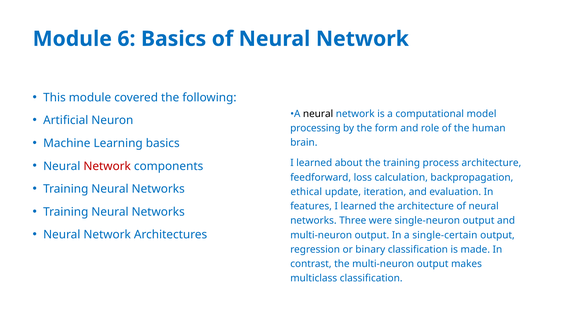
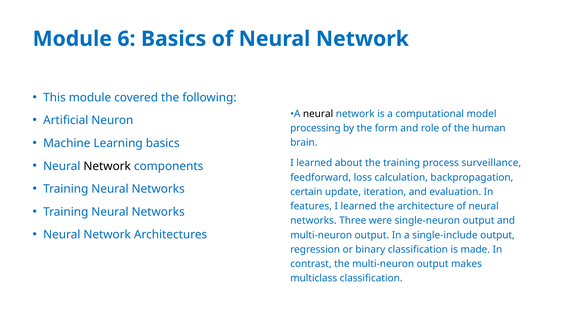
Network at (107, 166) colour: red -> black
process architecture: architecture -> surveillance
ethical: ethical -> certain
single-certain: single-certain -> single-include
